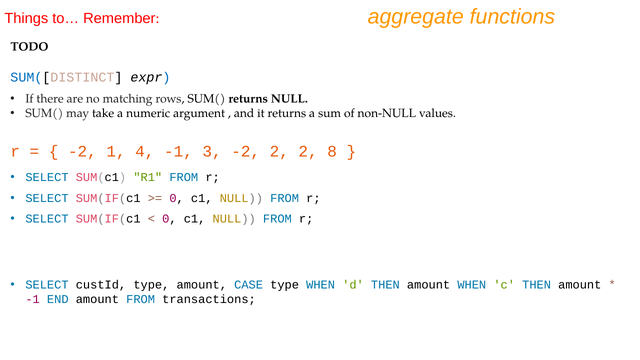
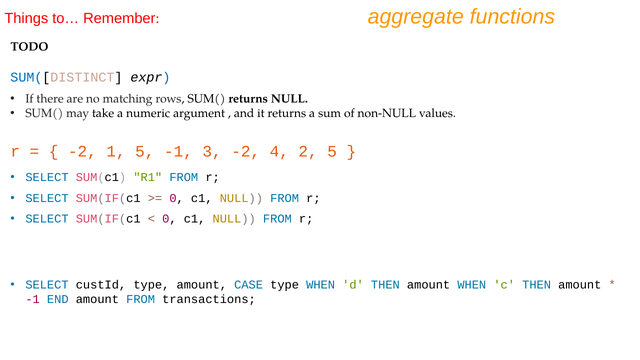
1 4: 4 -> 5
-2 2: 2 -> 4
2 8: 8 -> 5
